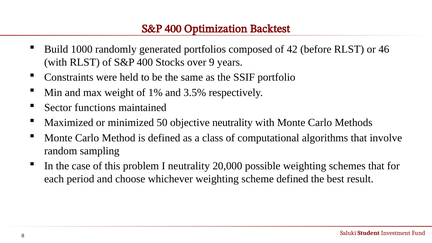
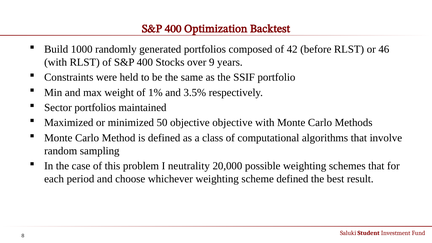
Sector functions: functions -> portfolios
objective neutrality: neutrality -> objective
